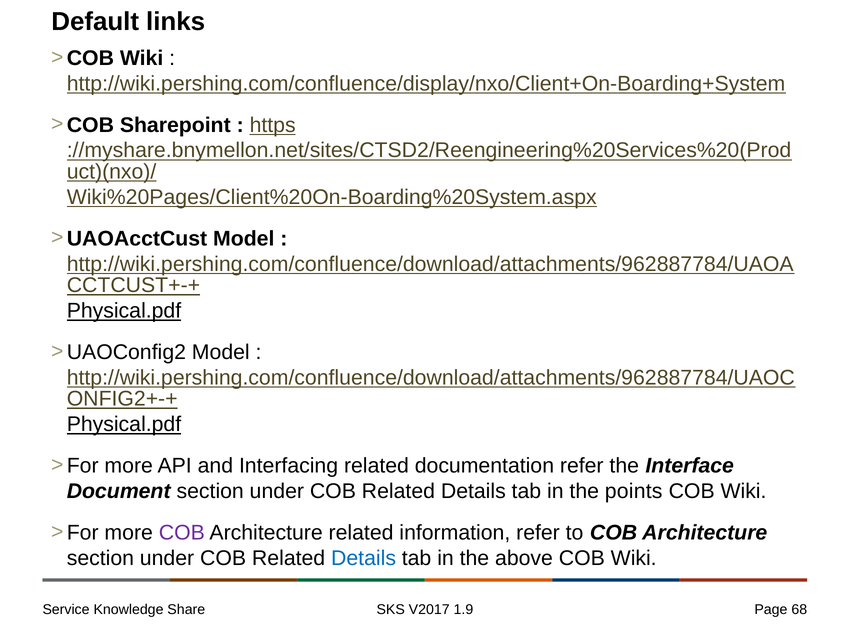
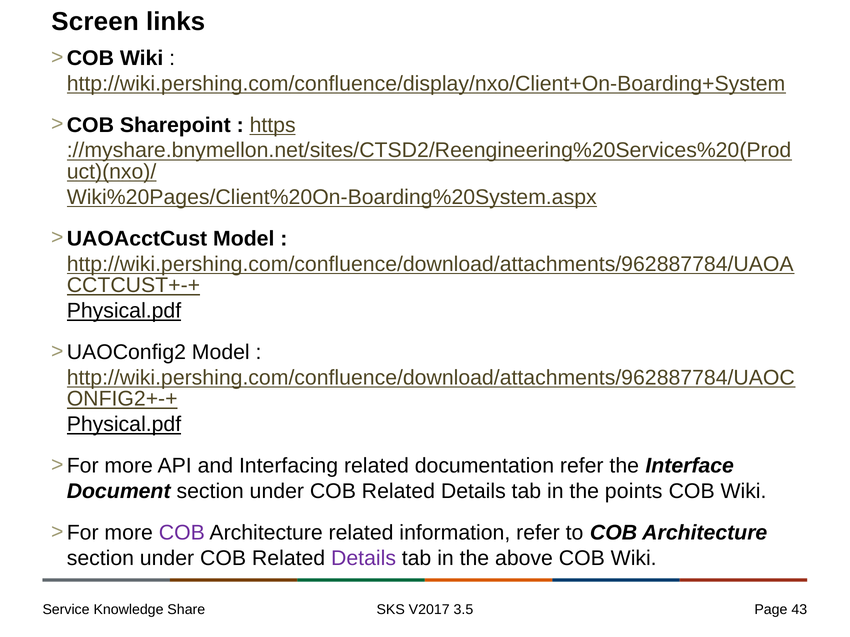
Default: Default -> Screen
Details at (364, 559) colour: blue -> purple
1.9: 1.9 -> 3.5
68: 68 -> 43
